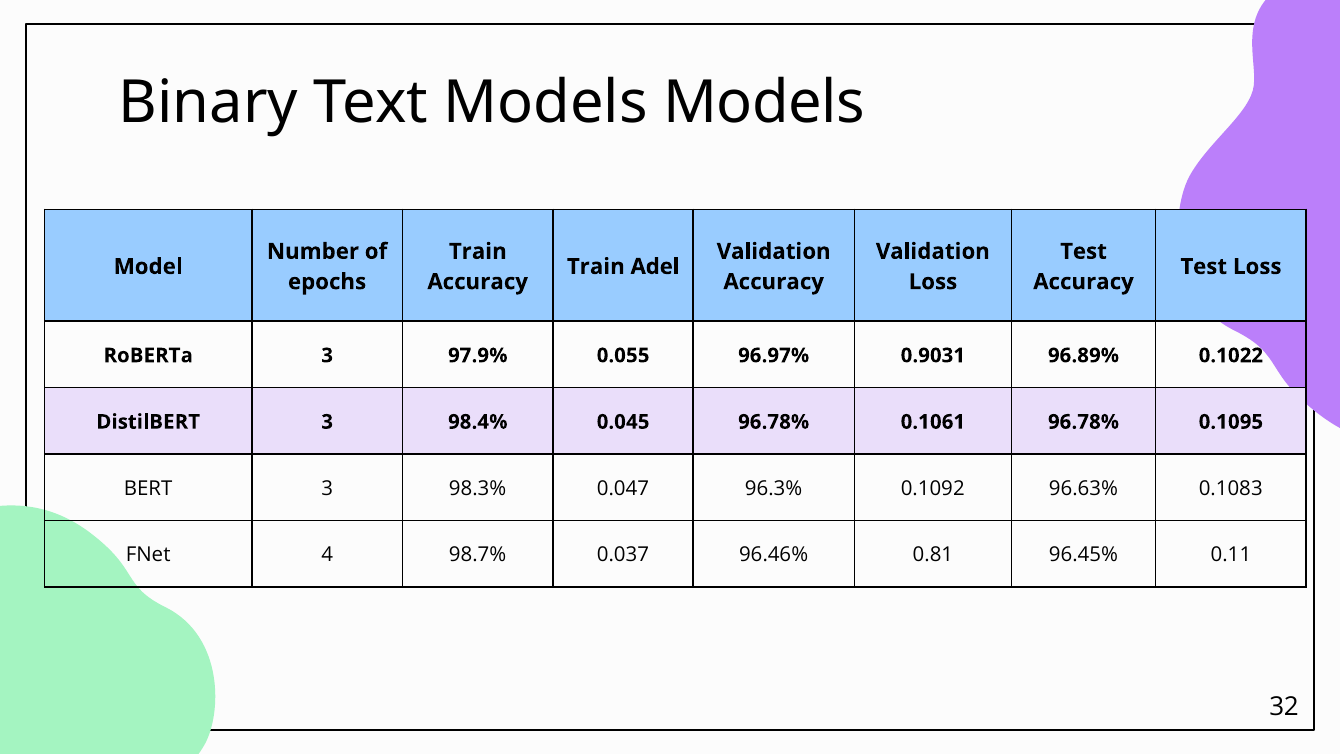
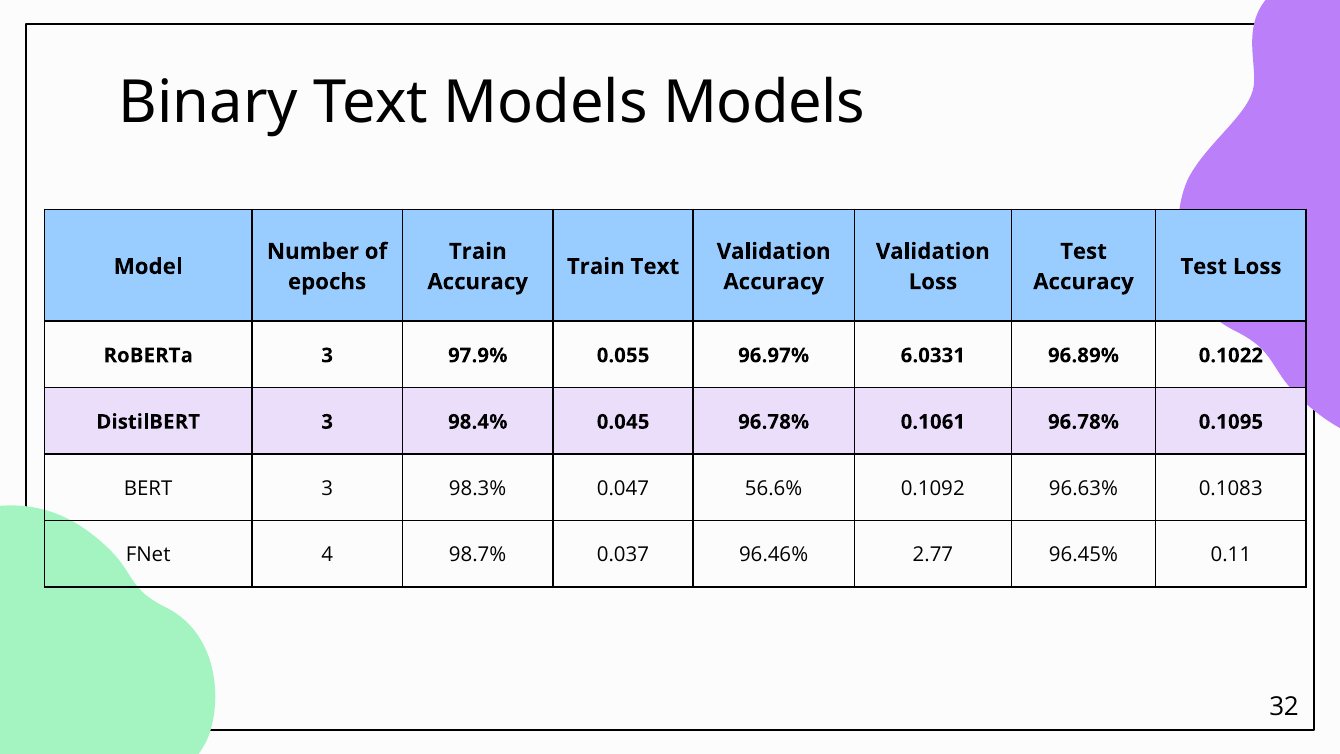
Train Adel: Adel -> Text
0.9031: 0.9031 -> 6.0331
96.3%: 96.3% -> 56.6%
0.81: 0.81 -> 2.77
